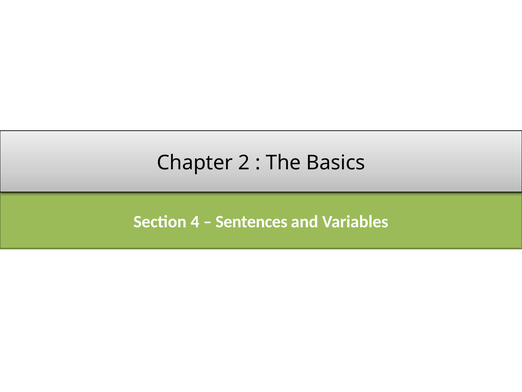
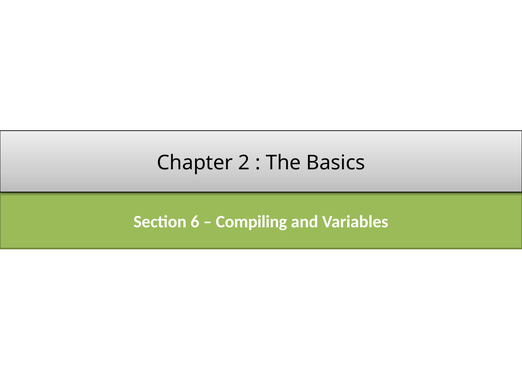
4: 4 -> 6
Sentences: Sentences -> Compiling
